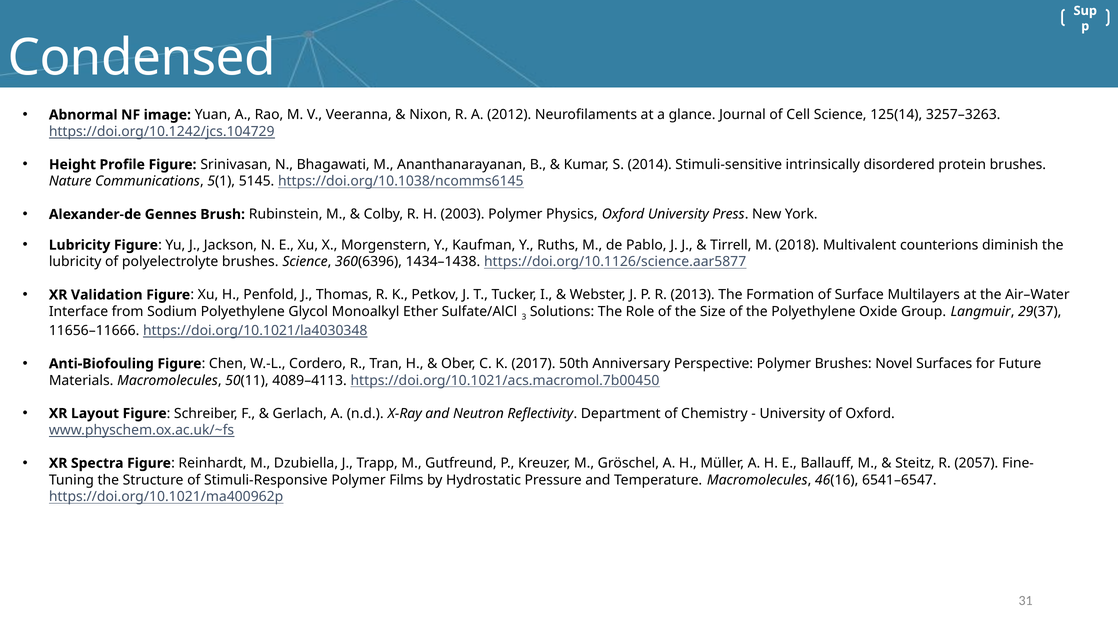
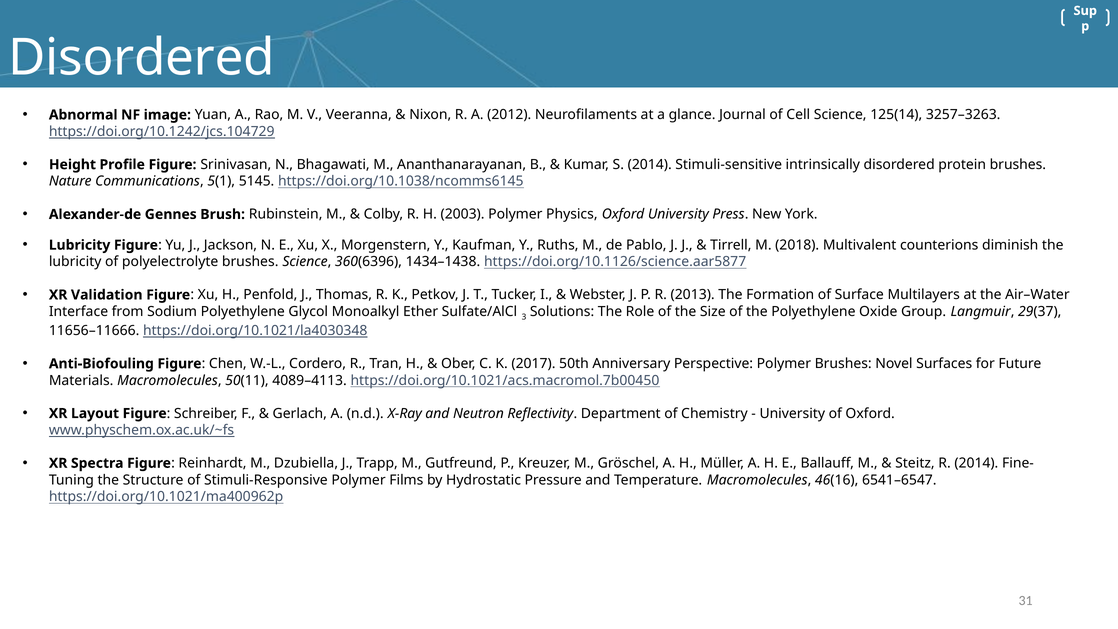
Condensed at (142, 58): Condensed -> Disordered
R 2057: 2057 -> 2014
